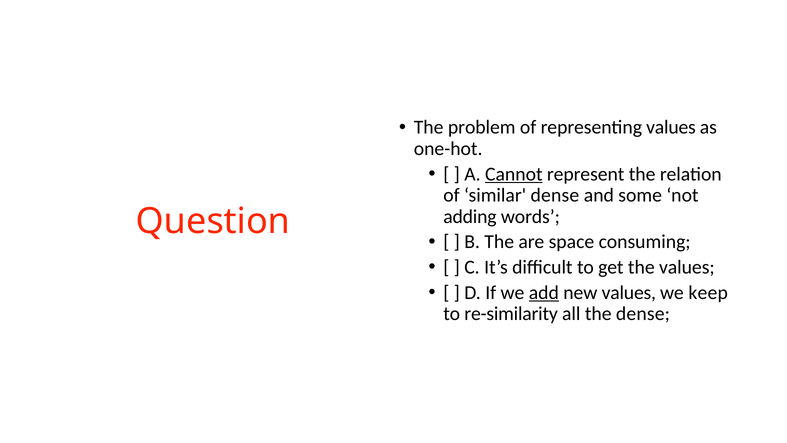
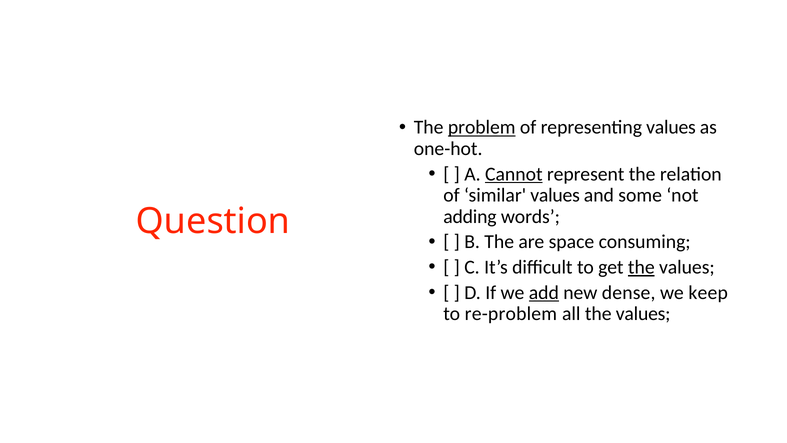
problem underline: none -> present
similar dense: dense -> values
the at (641, 267) underline: none -> present
new values: values -> dense
re-similarity: re-similarity -> re-problem
all the dense: dense -> values
